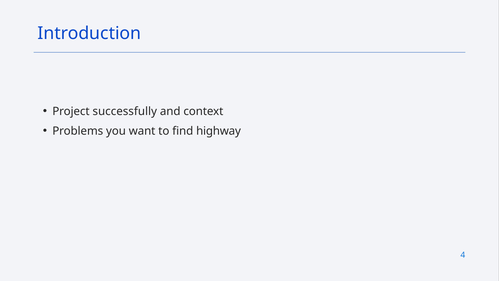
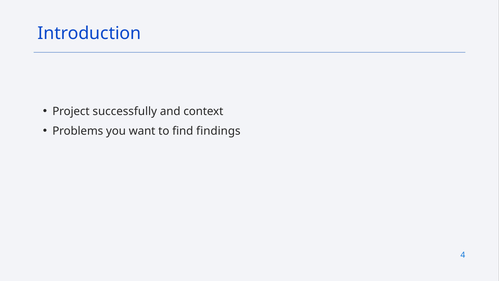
highway: highway -> findings
